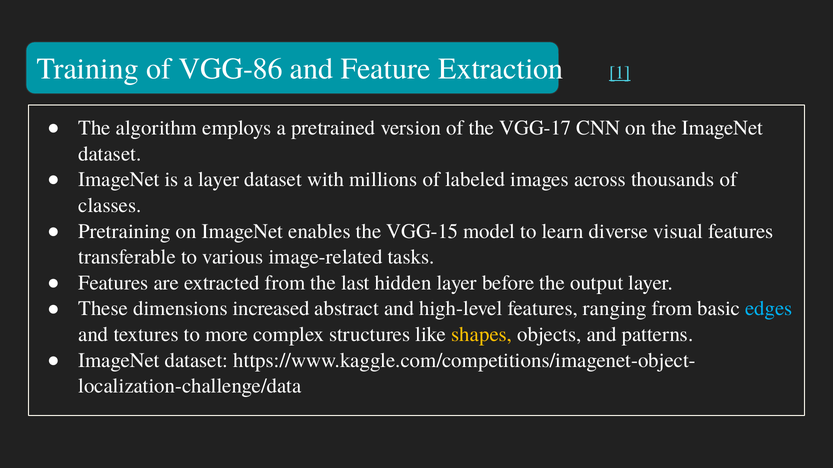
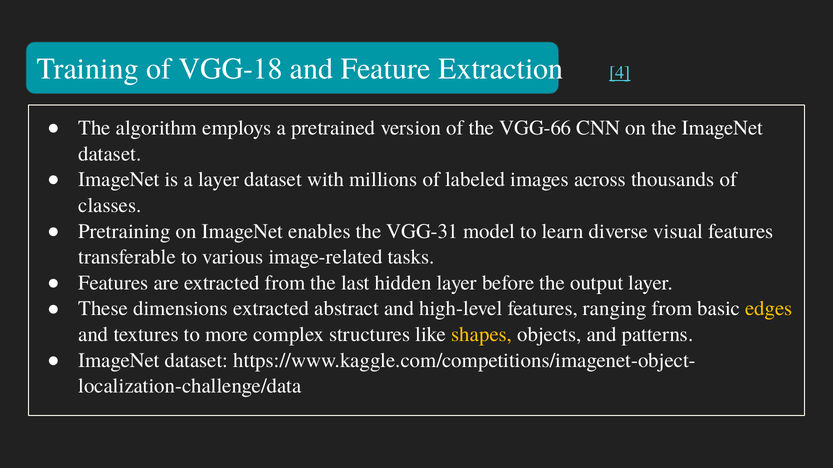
VGG-86: VGG-86 -> VGG-18
1: 1 -> 4
VGG-17: VGG-17 -> VGG-66
VGG-15: VGG-15 -> VGG-31
dimensions increased: increased -> extracted
edges colour: light blue -> yellow
